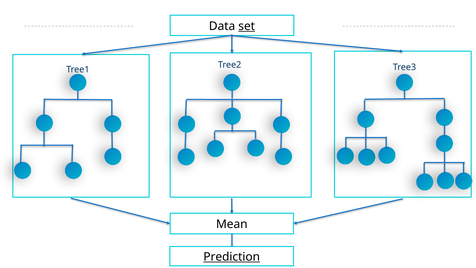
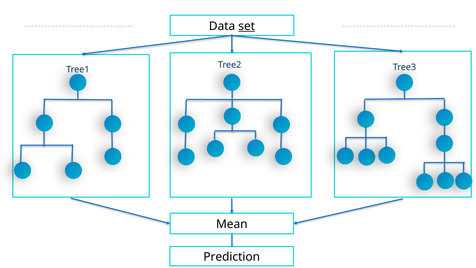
Prediction underline: present -> none
